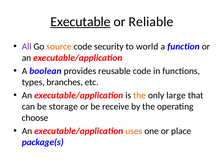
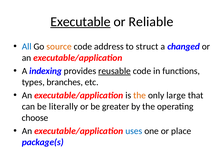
All colour: purple -> blue
security: security -> address
world: world -> struct
function: function -> changed
boolean: boolean -> indexing
reusable underline: none -> present
storage: storage -> literally
receive: receive -> greater
uses colour: orange -> blue
